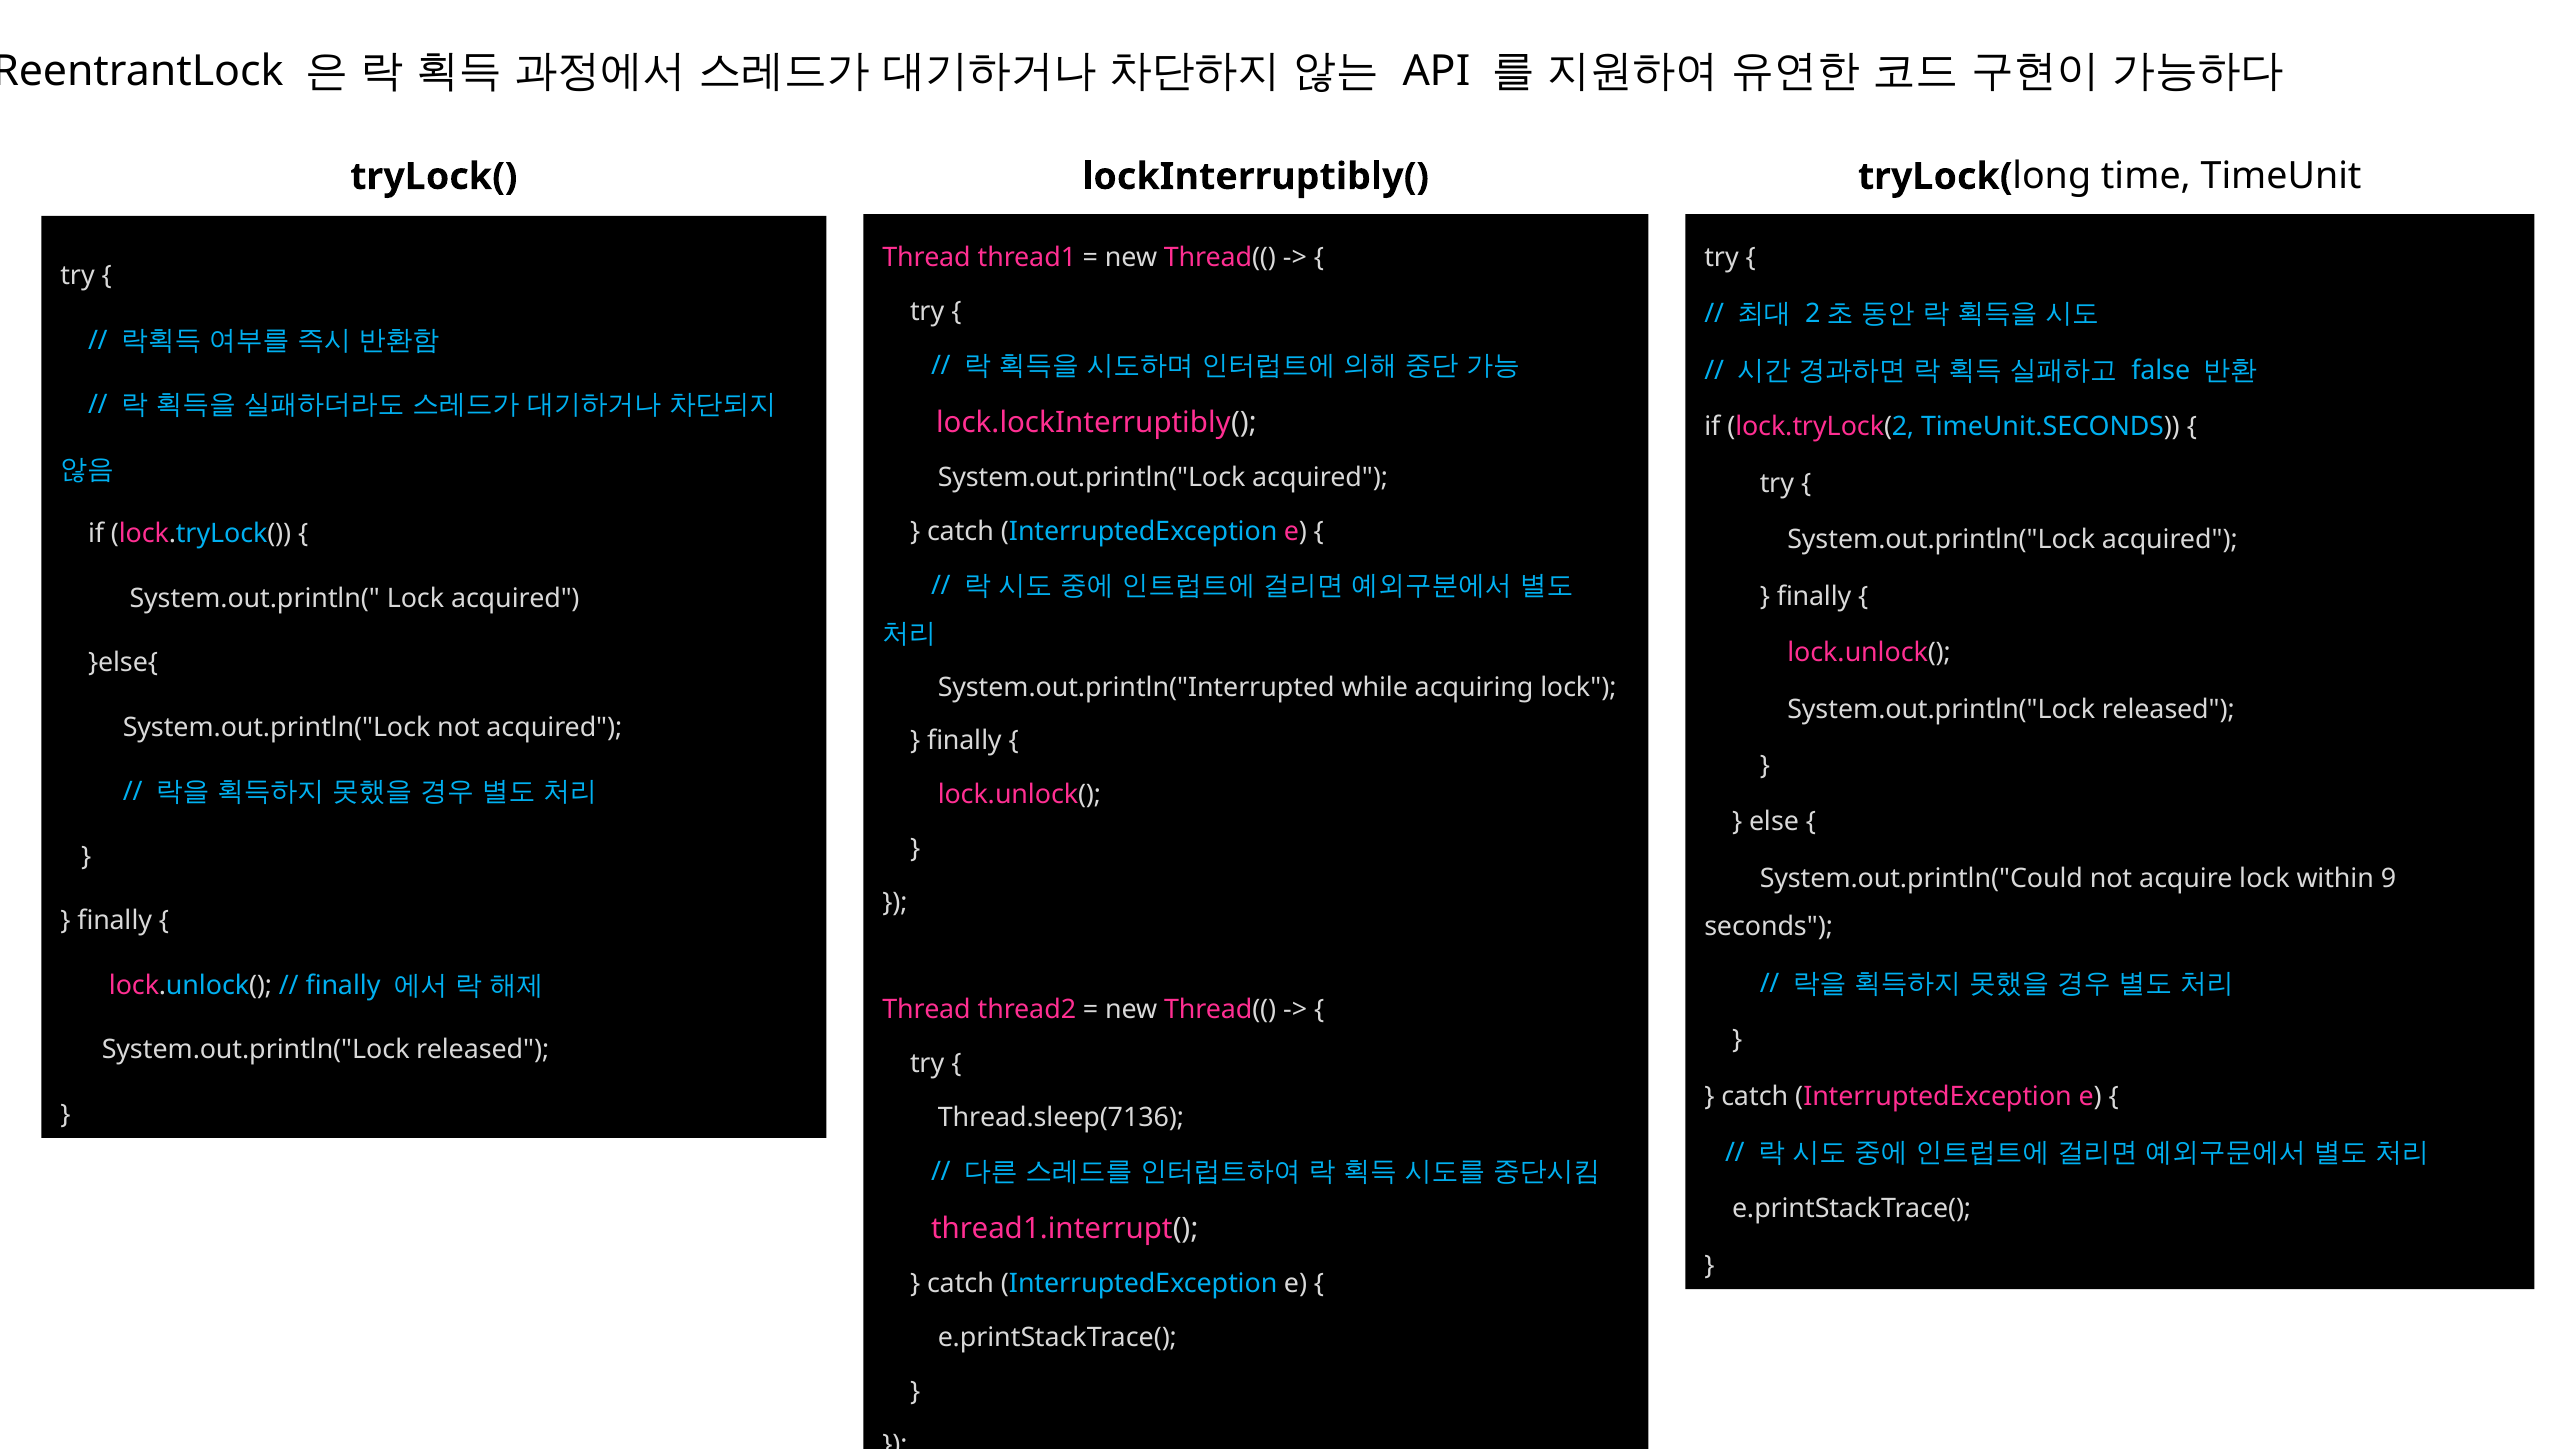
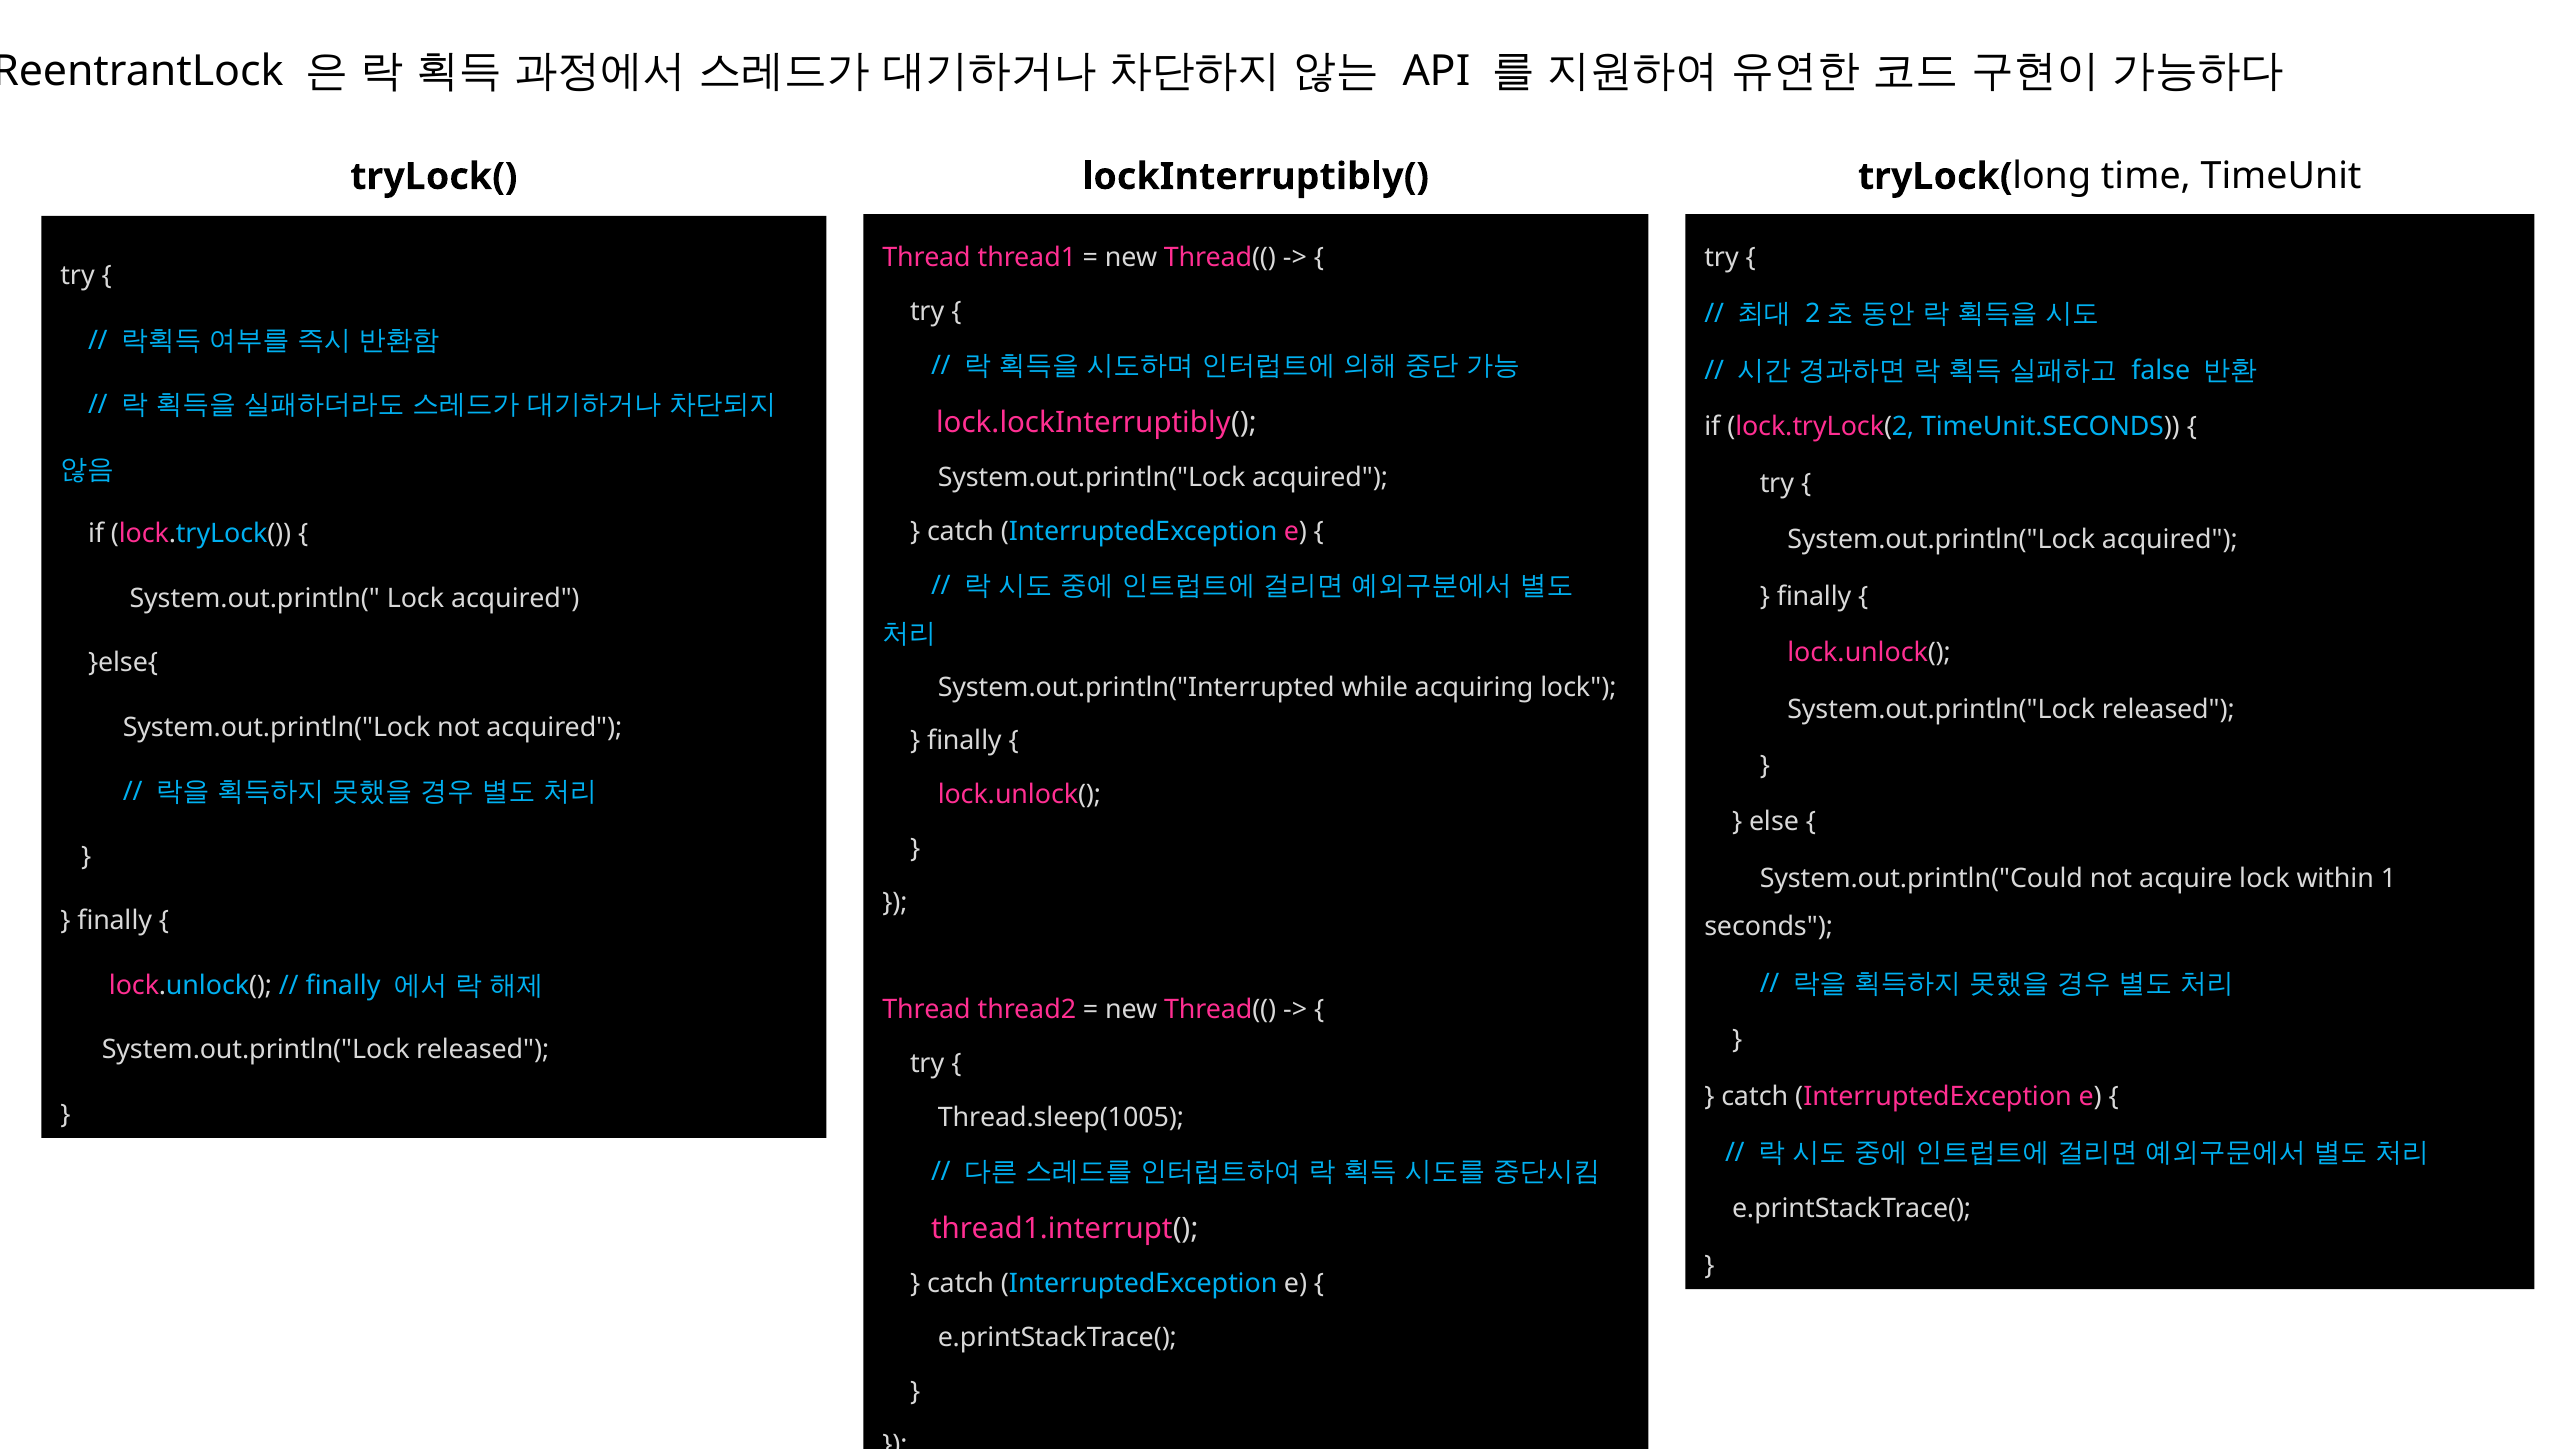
9: 9 -> 1
Thread.sleep(7136: Thread.sleep(7136 -> Thread.sleep(1005
